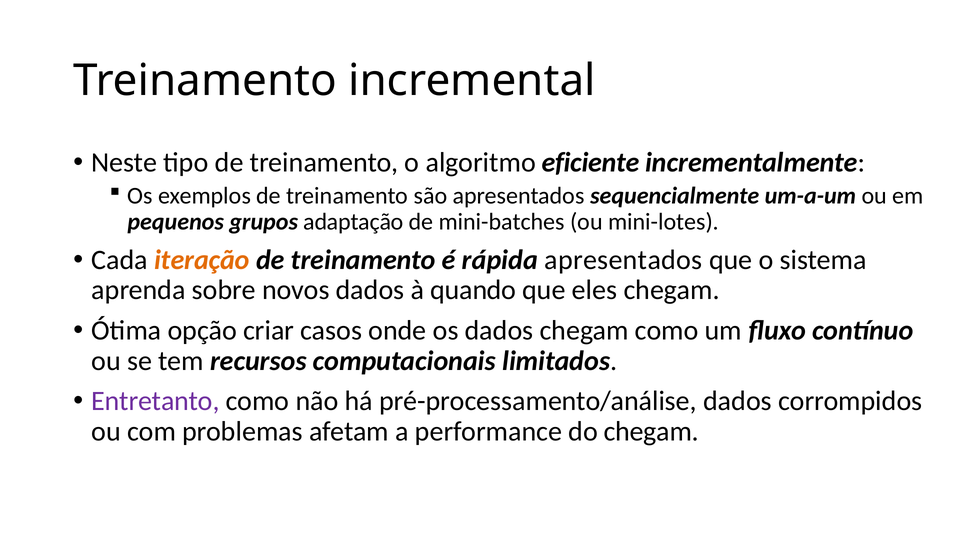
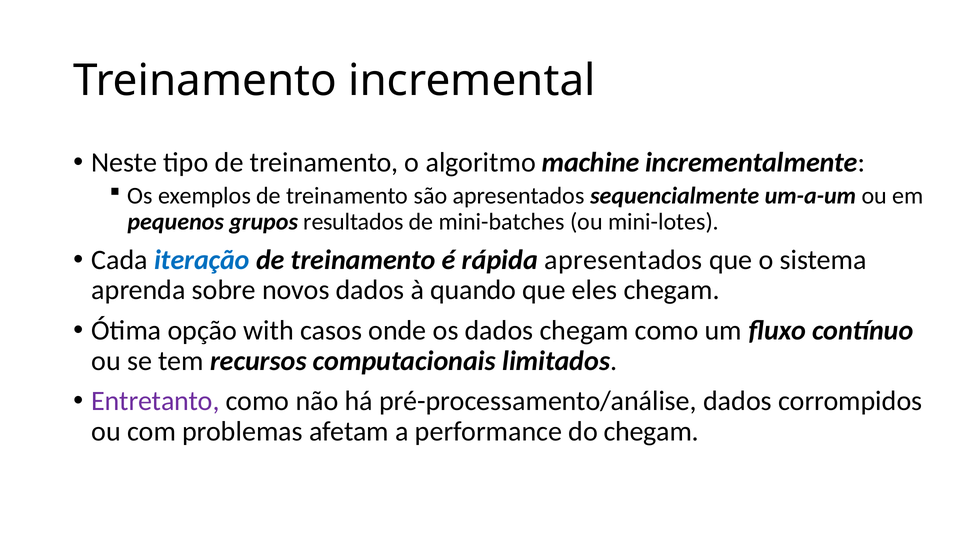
eficiente: eficiente -> machine
adaptação: adaptação -> resultados
iteração colour: orange -> blue
criar: criar -> with
